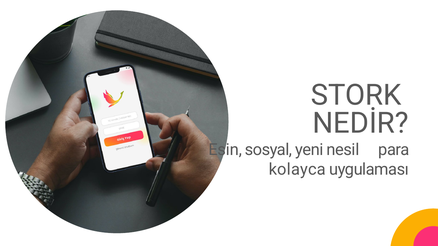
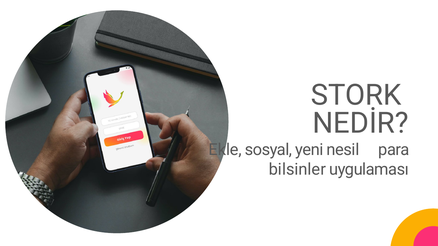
Esin: Esin -> Ekle
kolayca: kolayca -> bilsinler
